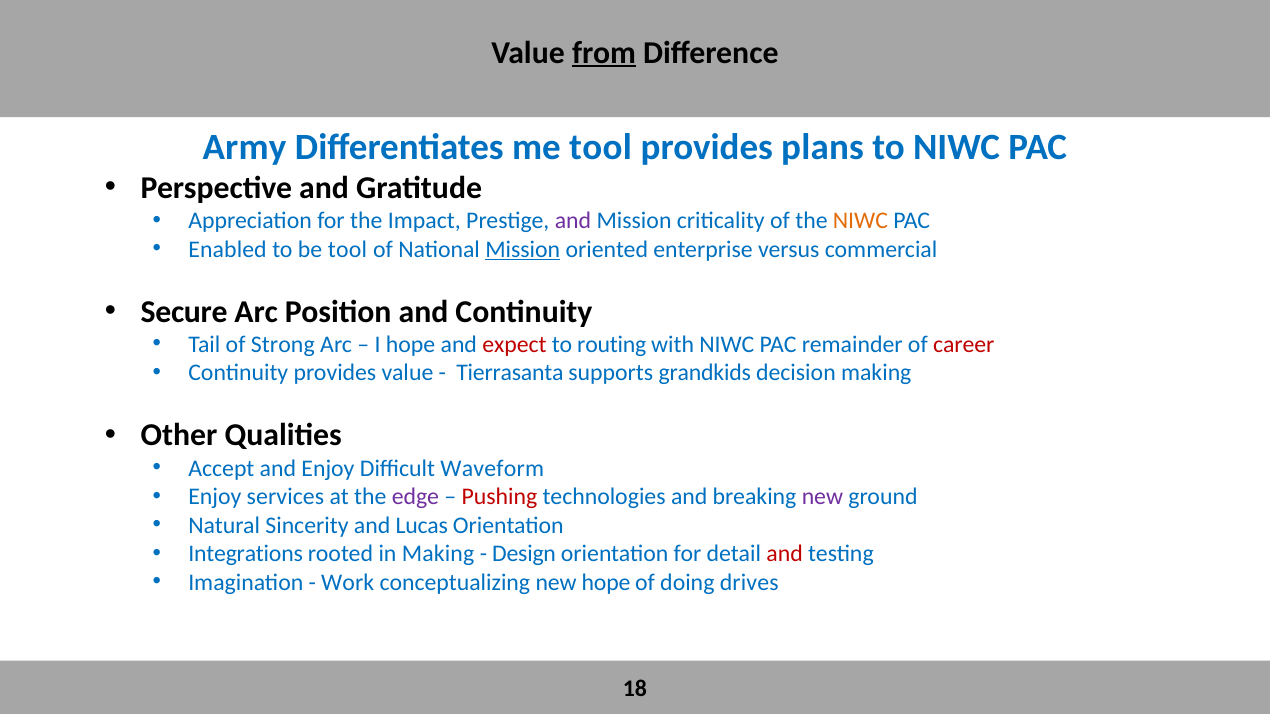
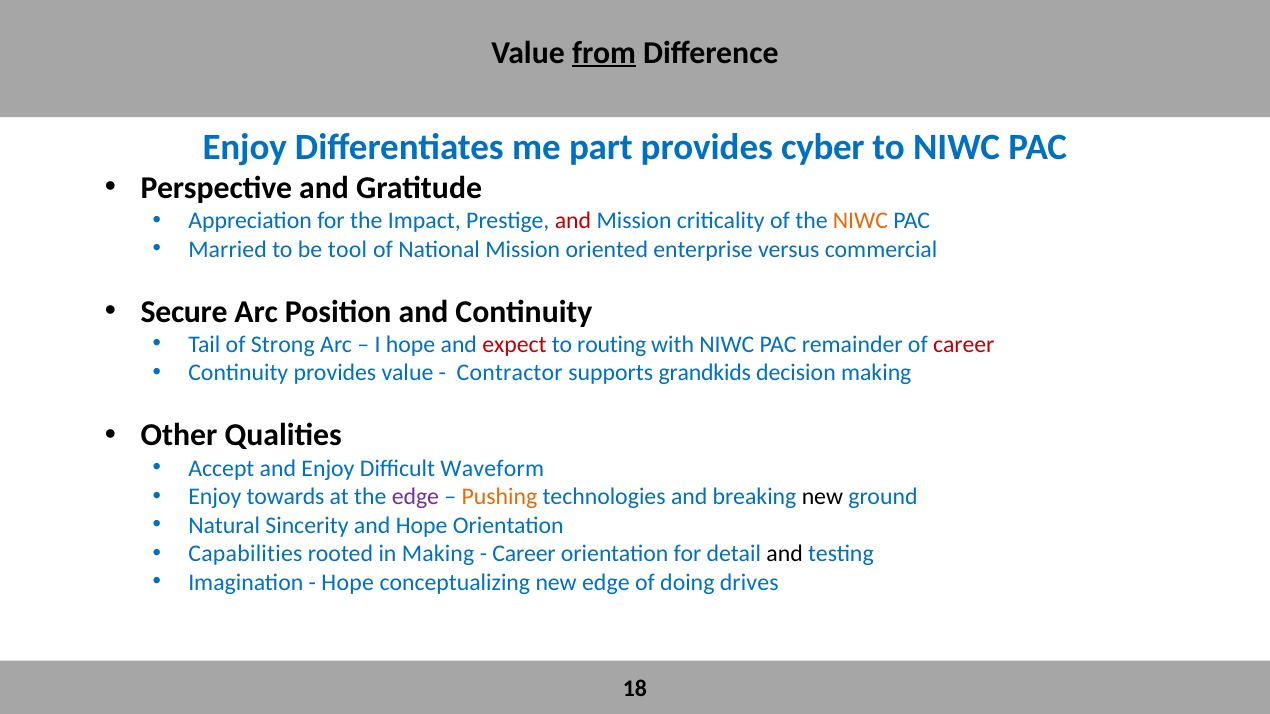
Army at (245, 147): Army -> Enjoy
me tool: tool -> part
plans: plans -> cyber
and at (573, 221) colour: purple -> red
Enabled: Enabled -> Married
Mission at (523, 249) underline: present -> none
Tierrasanta: Tierrasanta -> Contractor
services: services -> towards
Pushing colour: red -> orange
new at (822, 497) colour: purple -> black
and Lucas: Lucas -> Hope
Integrations: Integrations -> Capabilities
Design at (524, 554): Design -> Career
and at (785, 554) colour: red -> black
Work at (348, 583): Work -> Hope
new hope: hope -> edge
